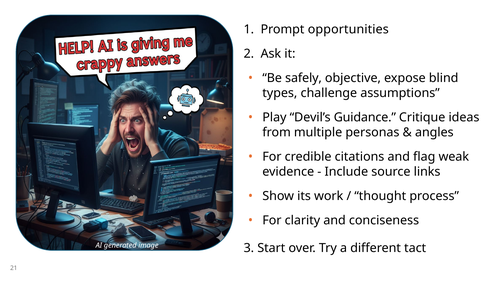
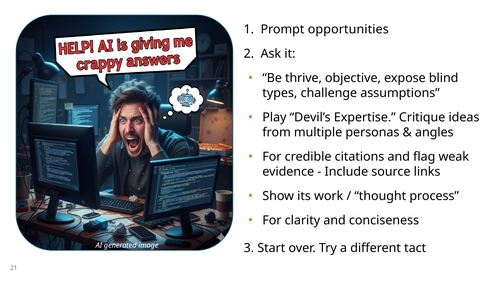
safely: safely -> thrive
Guidance: Guidance -> Expertise
